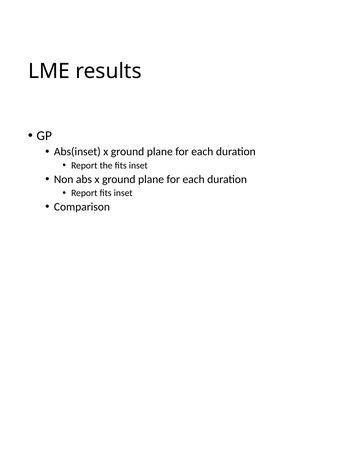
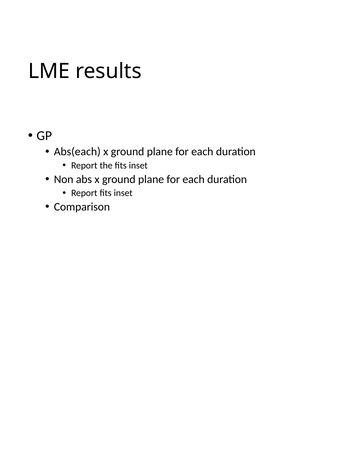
Abs(inset: Abs(inset -> Abs(each
